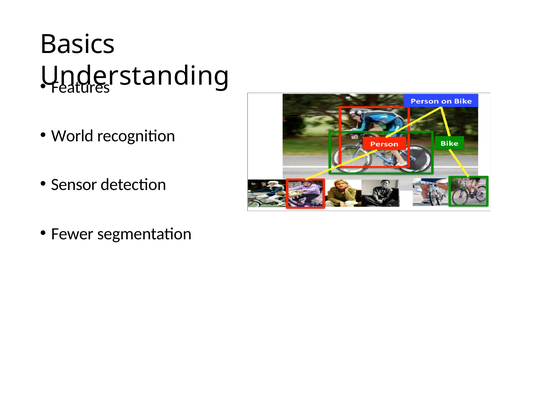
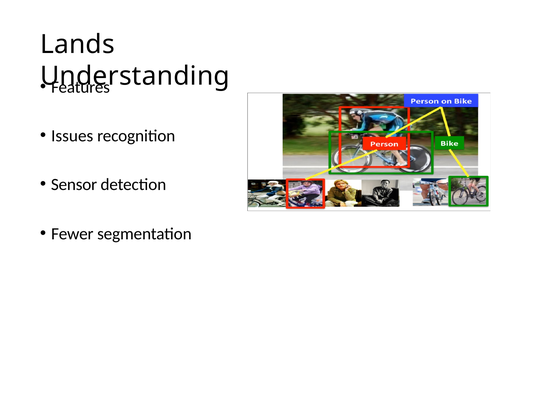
Basics: Basics -> Lands
World: World -> Issues
